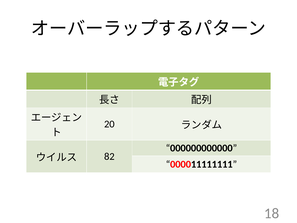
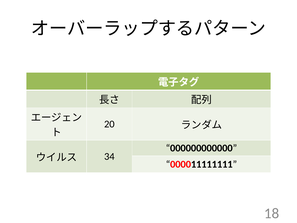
82: 82 -> 34
